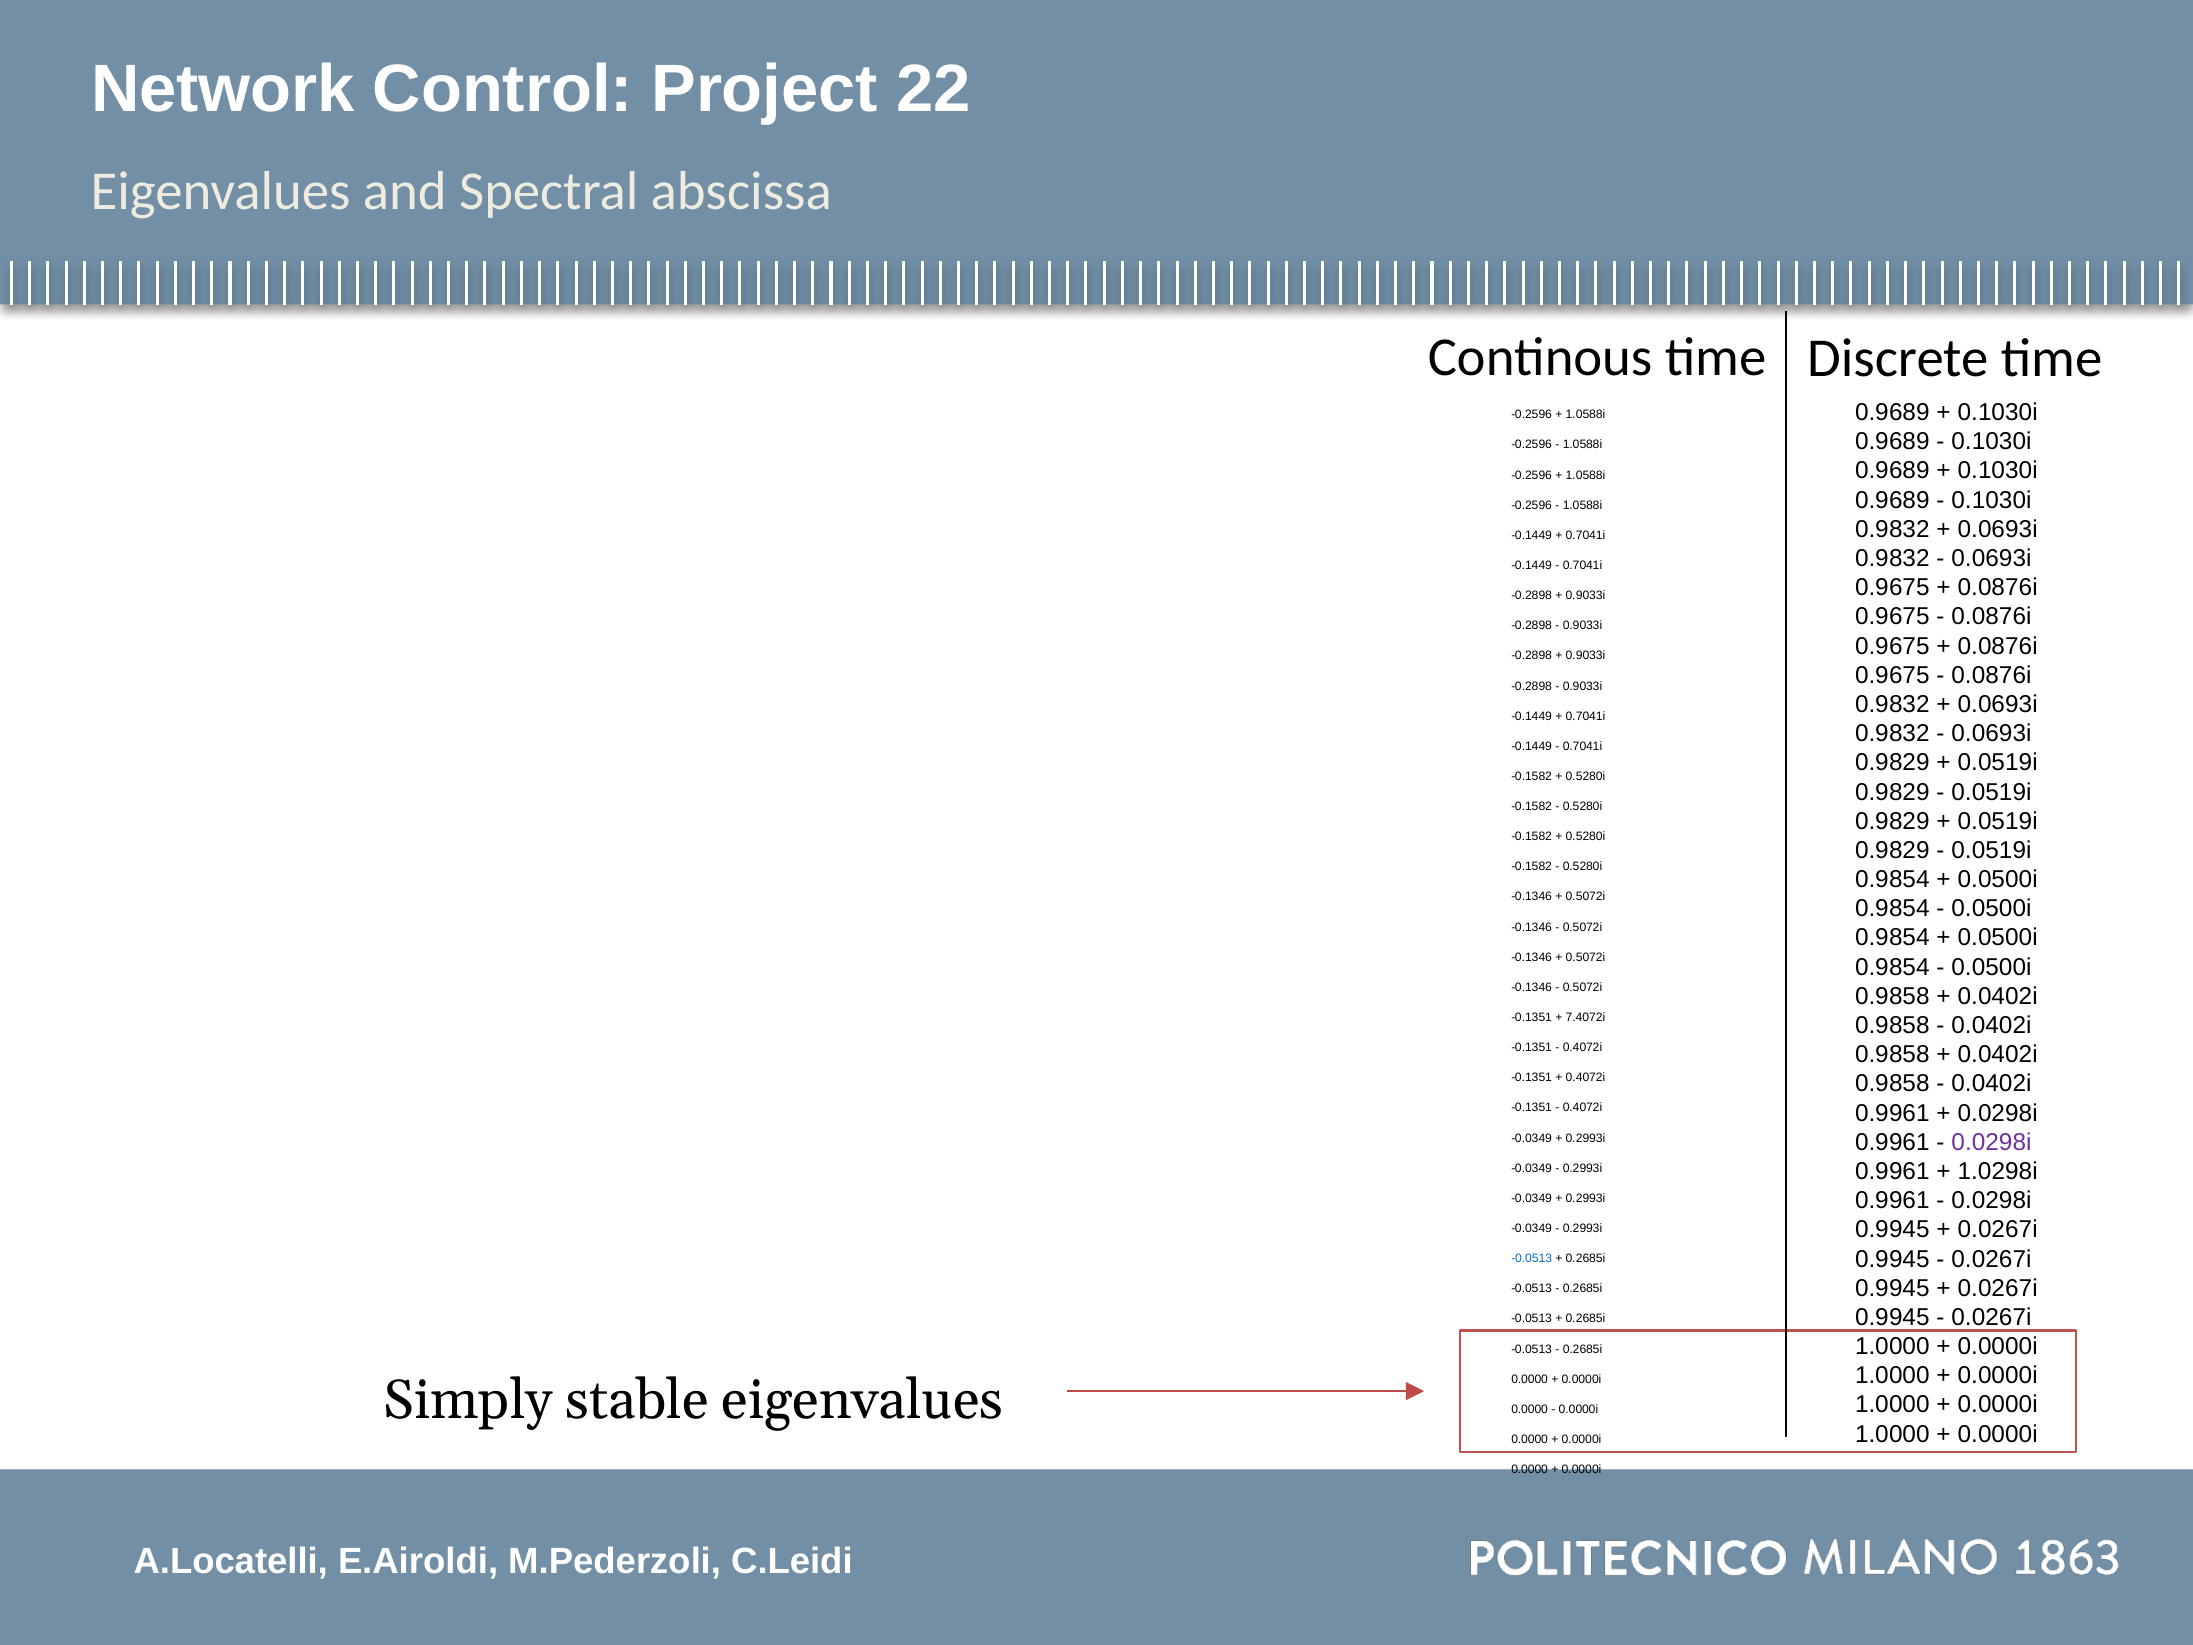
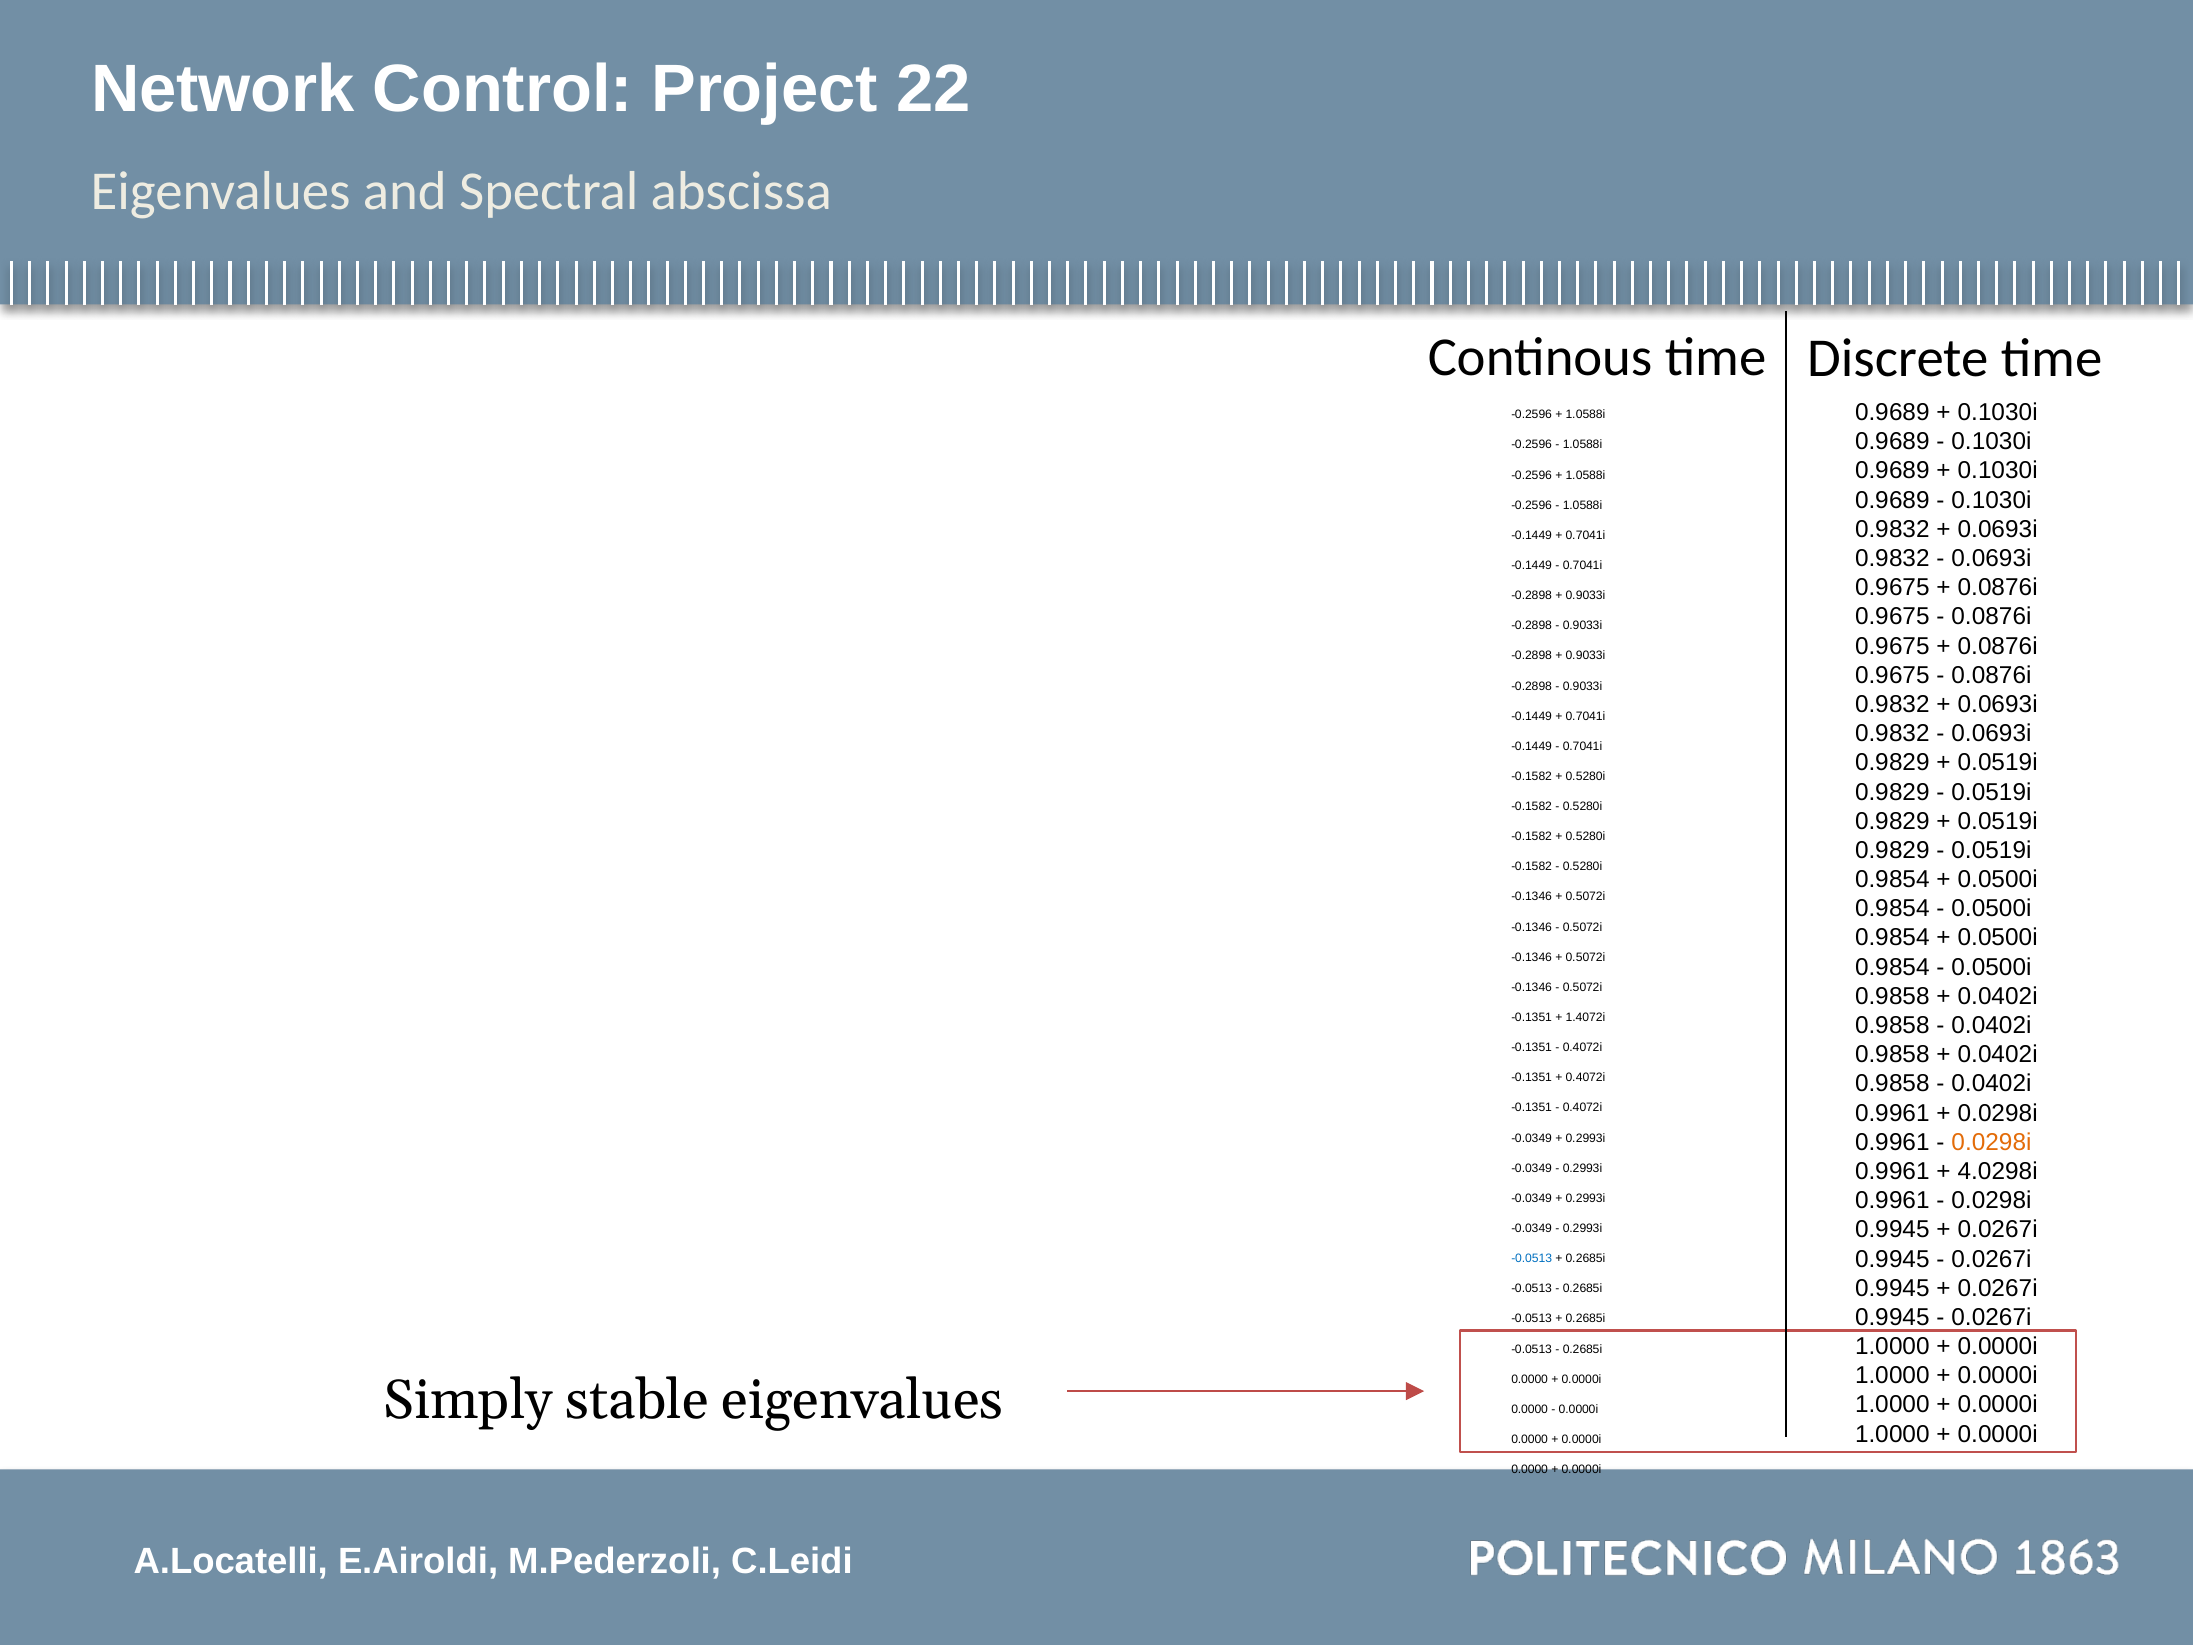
7.4072i: 7.4072i -> 1.4072i
0.0298i at (1991, 1142) colour: purple -> orange
1.0298i: 1.0298i -> 4.0298i
